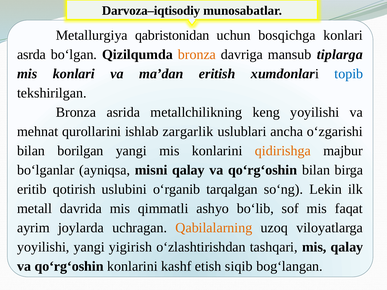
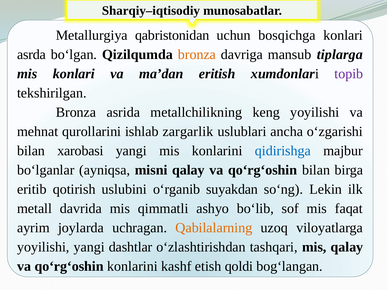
Darvoza–iqtisodiy: Darvoza–iqtisodiy -> Sharqiy–iqtisodiy
topib colour: blue -> purple
borilgan: borilgan -> xarobasi
qidirishga colour: orange -> blue
tarqalgan: tarqalgan -> suyakdan
yigirish: yigirish -> dashtlar
siqib: siqib -> qoldi
